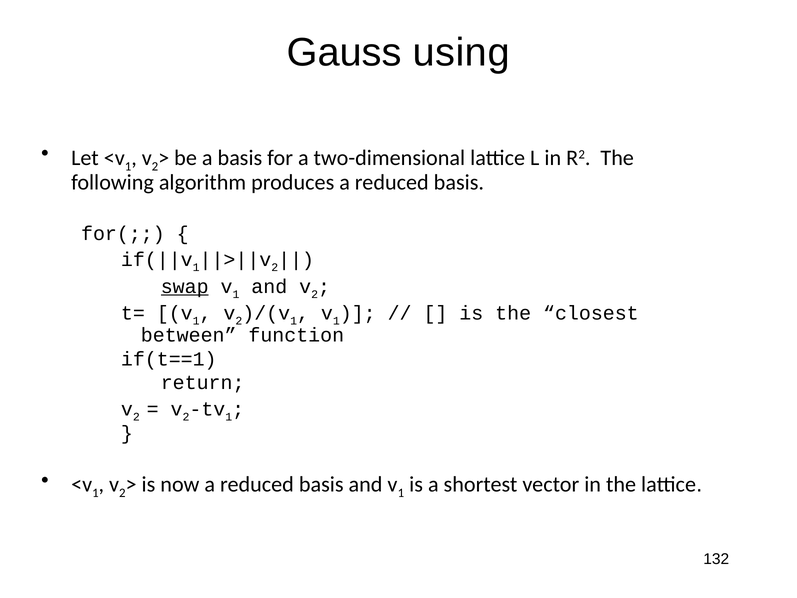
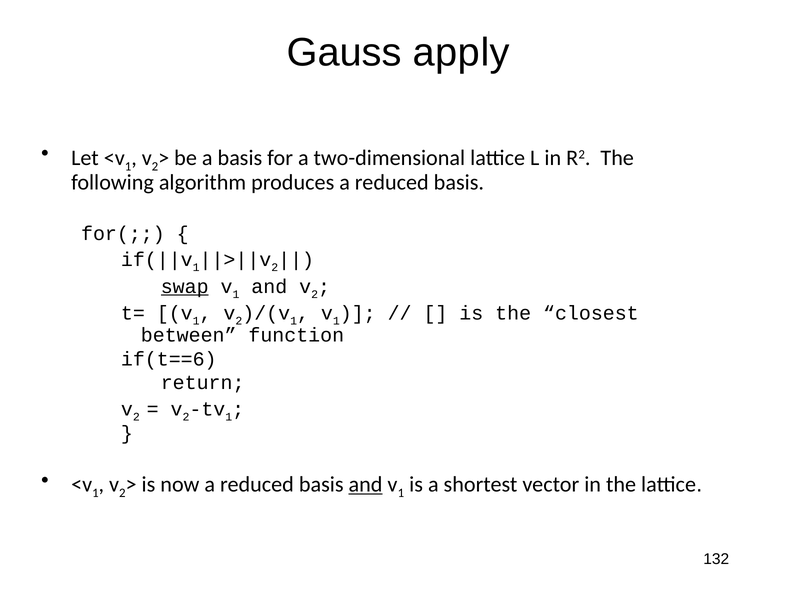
using: using -> apply
if(t==1: if(t==1 -> if(t==6
and at (366, 484) underline: none -> present
